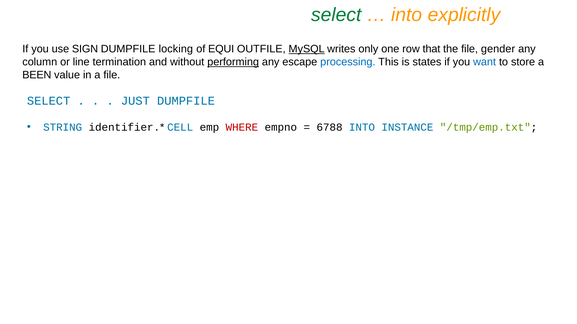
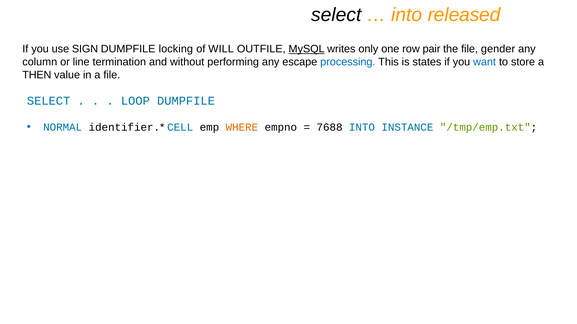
select at (336, 15) colour: green -> black
explicitly: explicitly -> released
EQUI: EQUI -> WILL
that: that -> pair
performing underline: present -> none
BEEN: BEEN -> THEN
JUST: JUST -> LOOP
STRING: STRING -> NORMAL
WHERE colour: red -> orange
6788: 6788 -> 7688
